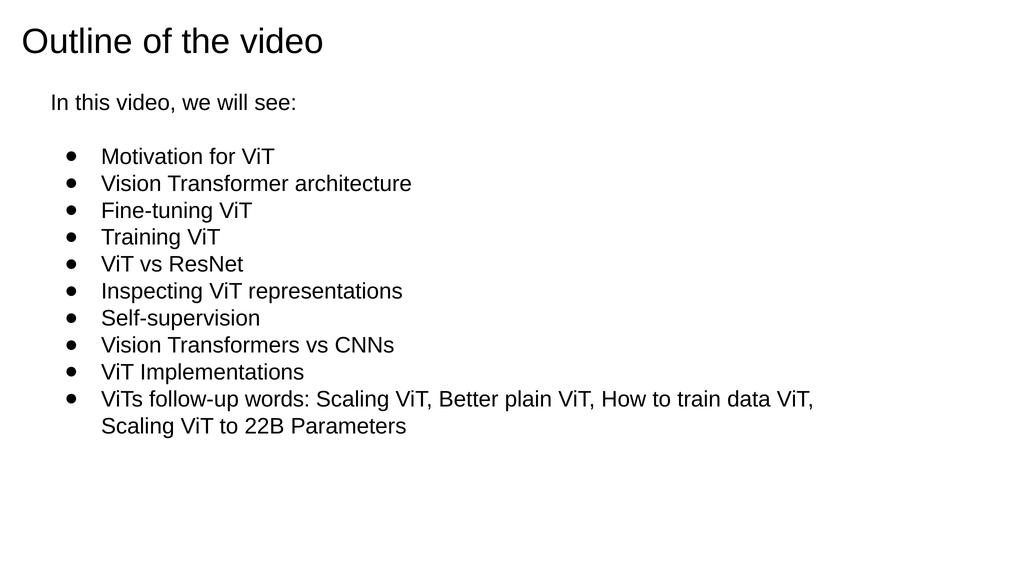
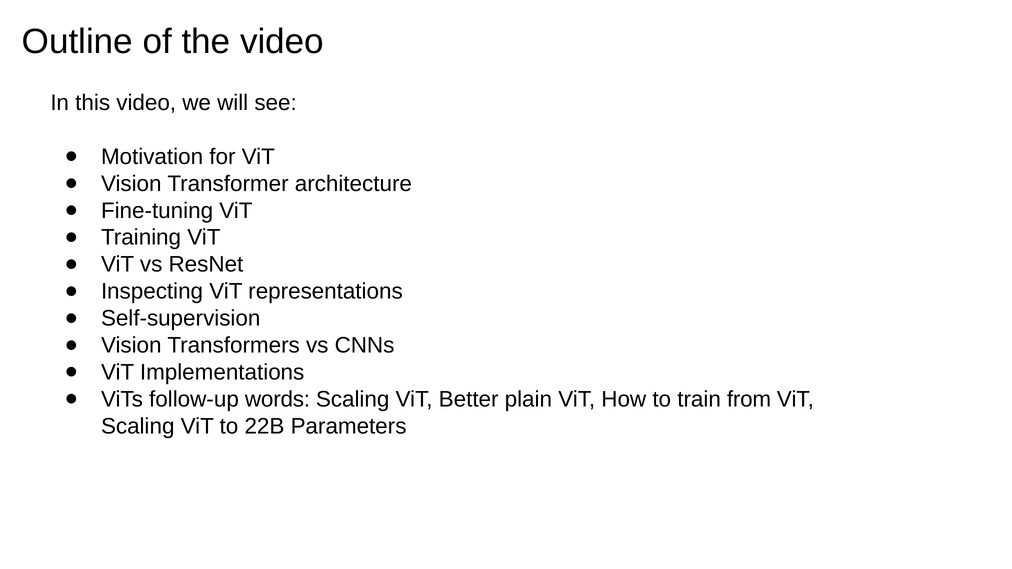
data: data -> from
